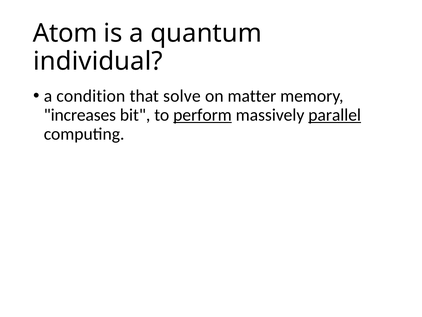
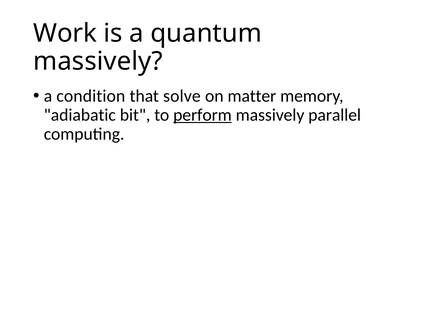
Atom: Atom -> Work
individual at (98, 61): individual -> massively
increases: increases -> adiabatic
parallel underline: present -> none
